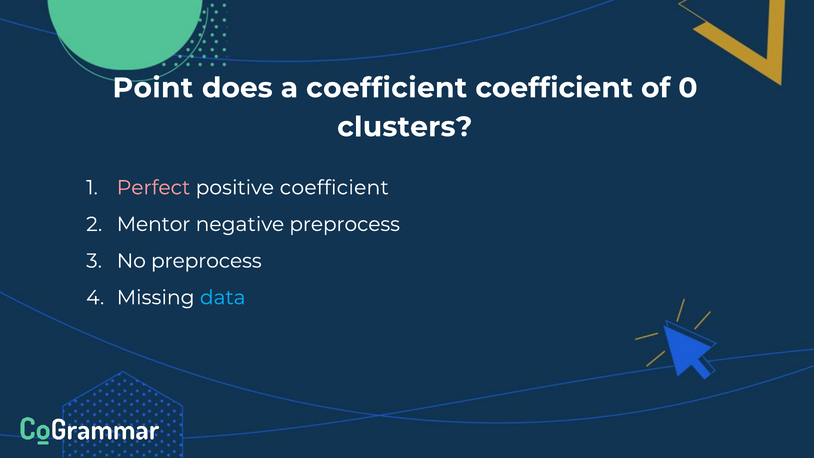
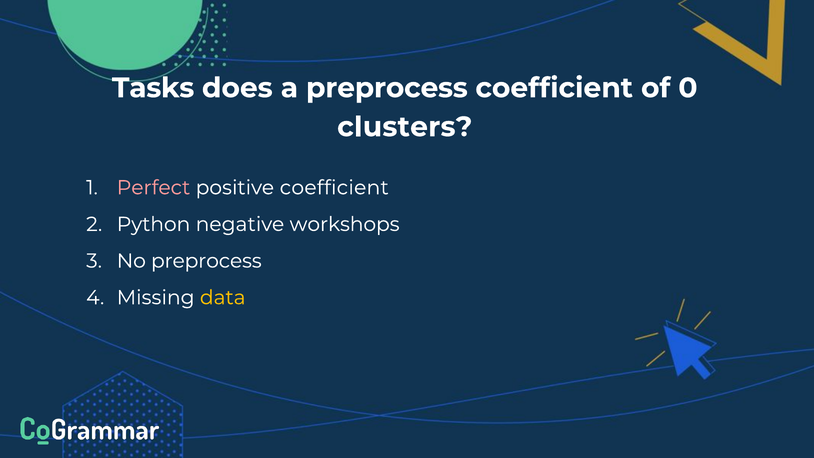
Point: Point -> Tasks
a coefficient: coefficient -> preprocess
Mentor: Mentor -> Python
negative preprocess: preprocess -> workshops
data colour: light blue -> yellow
